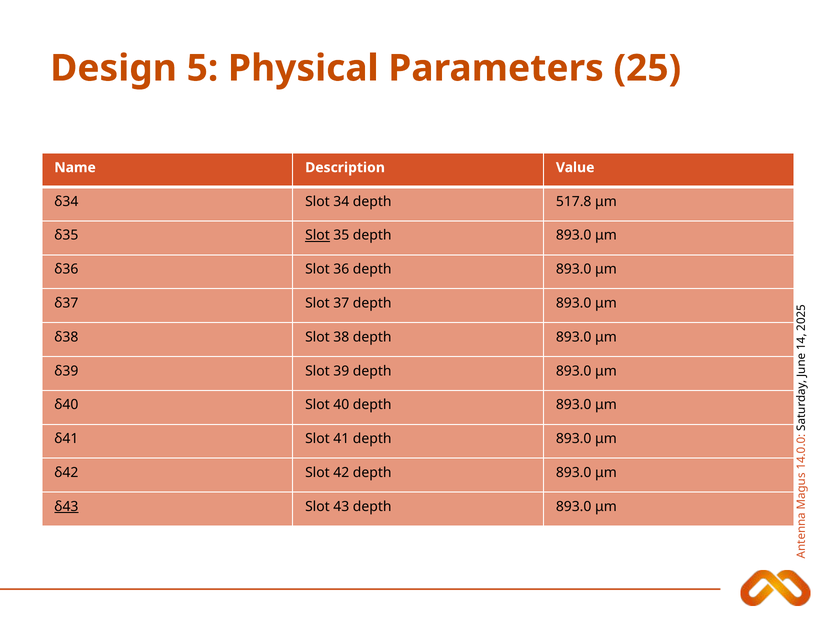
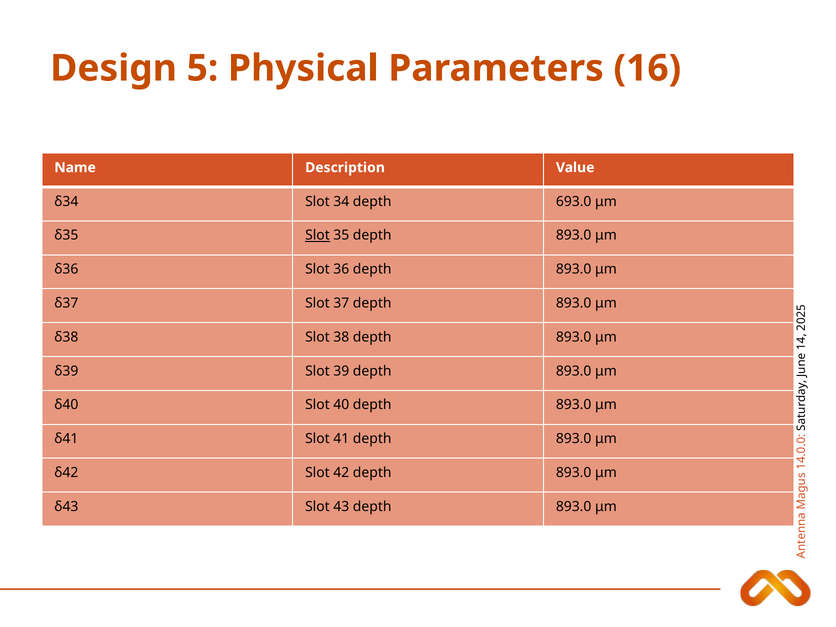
25: 25 -> 16
517.8: 517.8 -> 693.0
δ43 underline: present -> none
